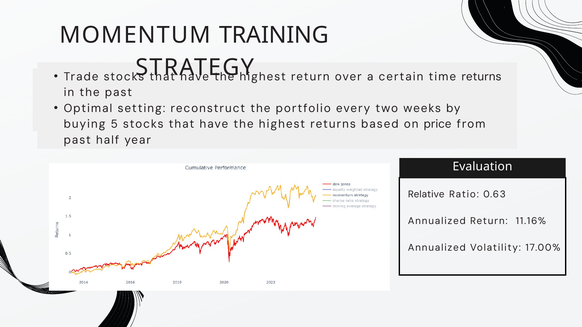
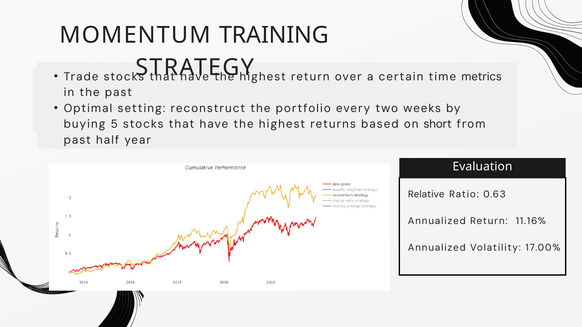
time returns: returns -> metrics
price: price -> short
